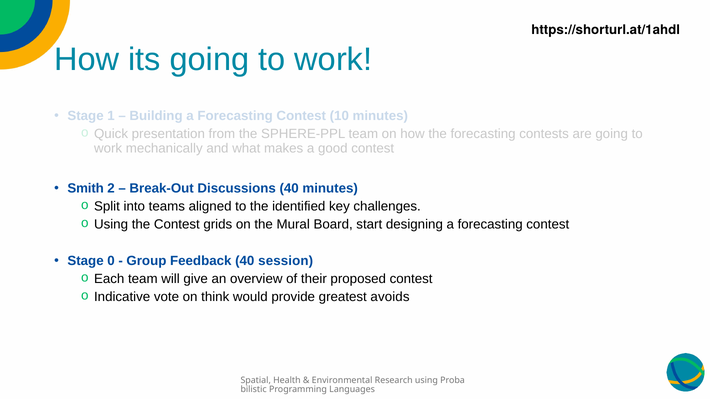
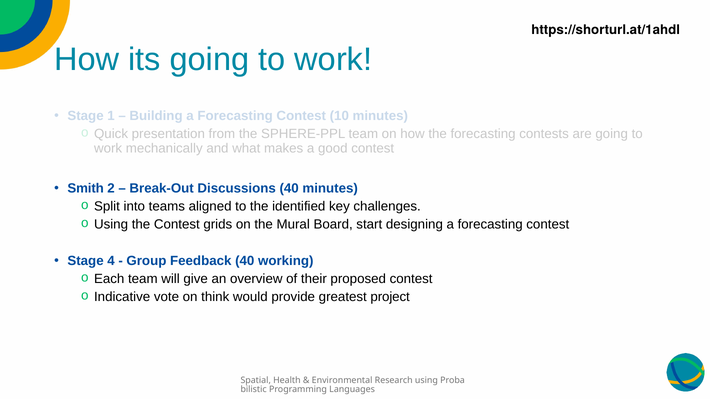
0: 0 -> 4
session: session -> working
avoids: avoids -> project
